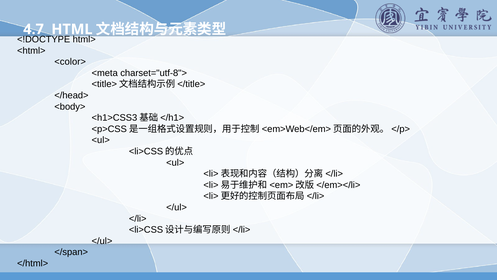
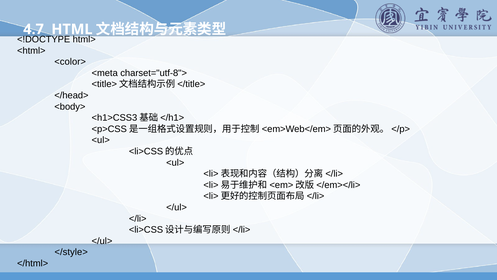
</span>: </span> -> </style>
